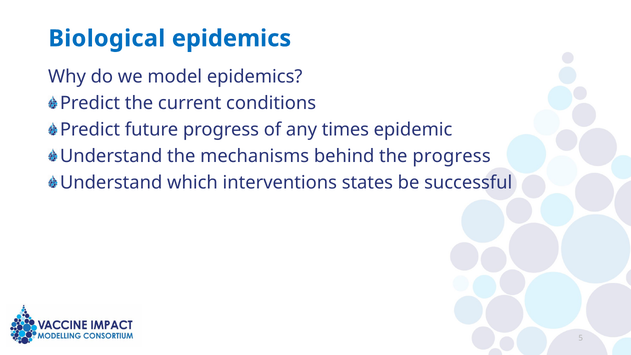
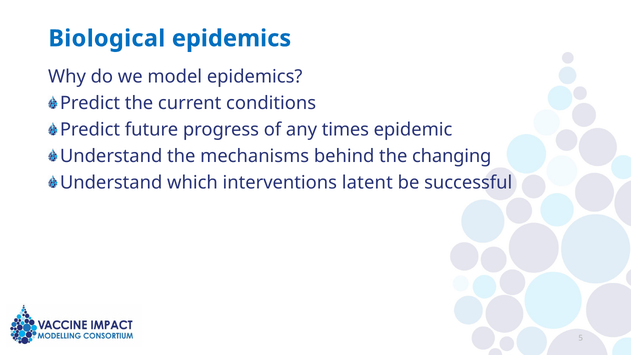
the progress: progress -> changing
states: states -> latent
